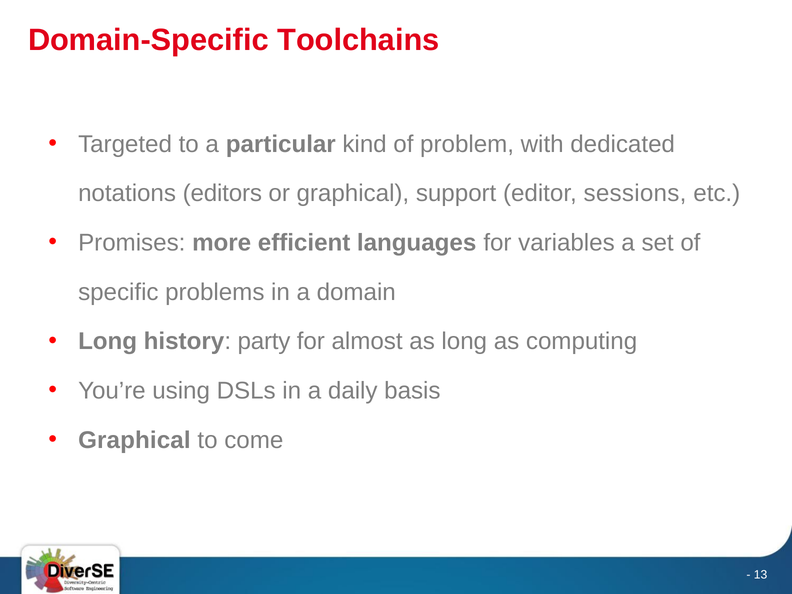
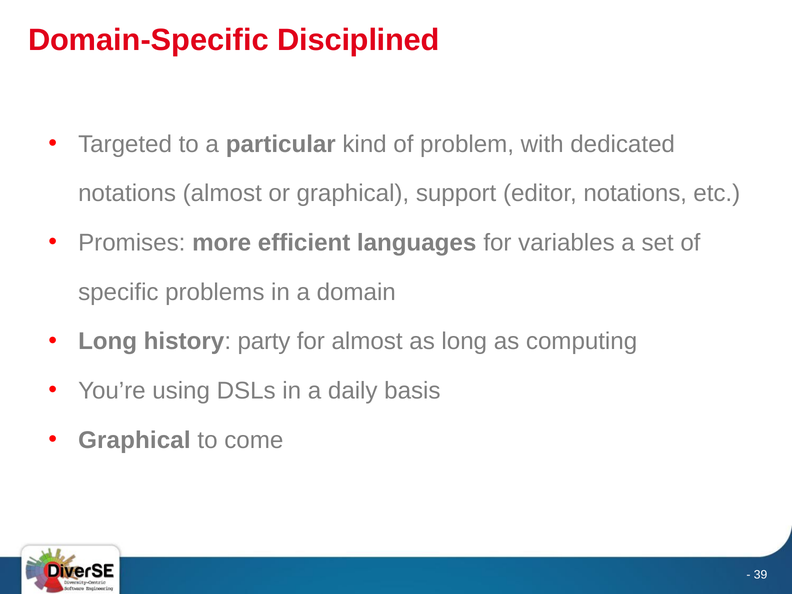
Toolchains: Toolchains -> Disciplined
notations editors: editors -> almost
editor sessions: sessions -> notations
13: 13 -> 39
